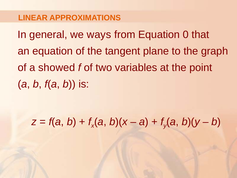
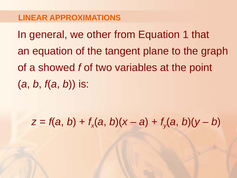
ways: ways -> other
0: 0 -> 1
